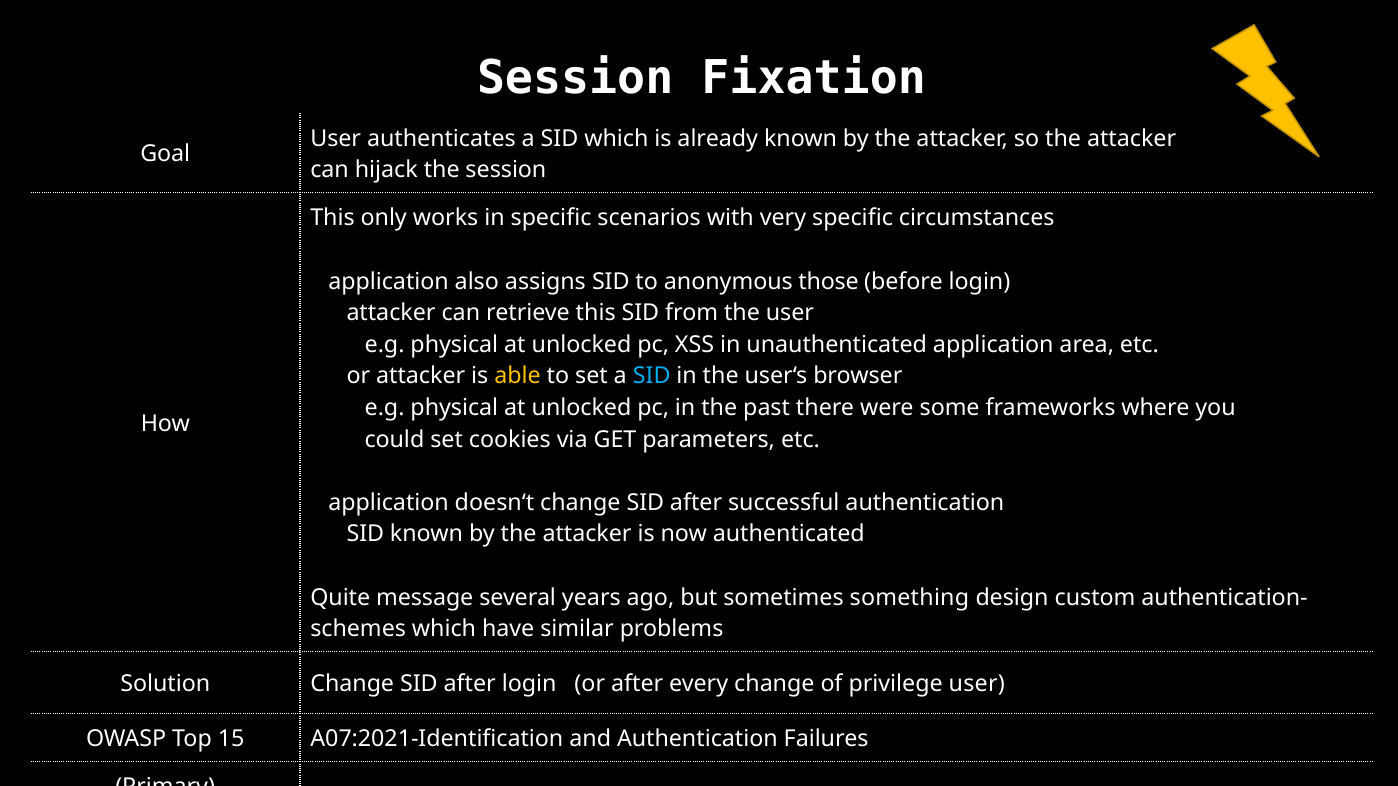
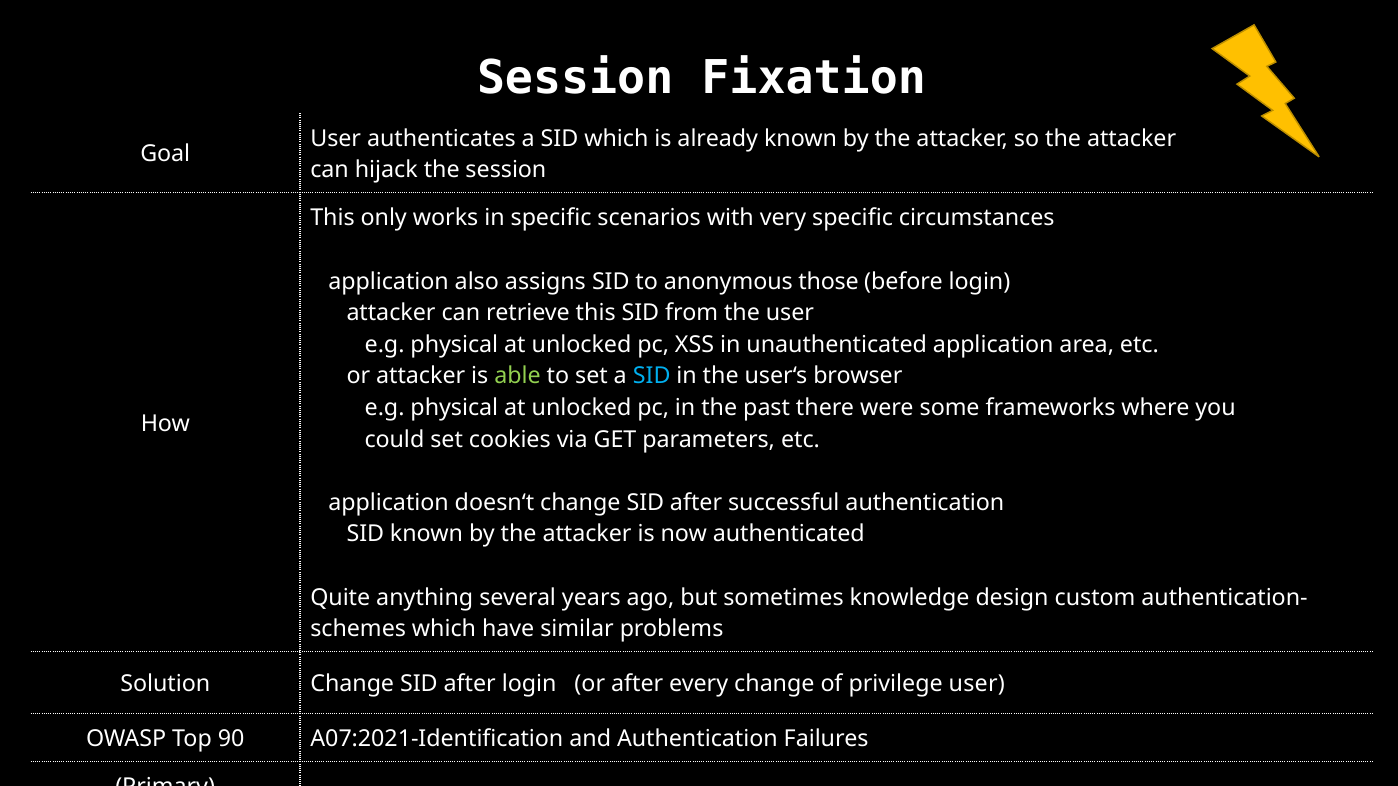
able colour: yellow -> light green
message: message -> anything
something: something -> knowledge
15: 15 -> 90
